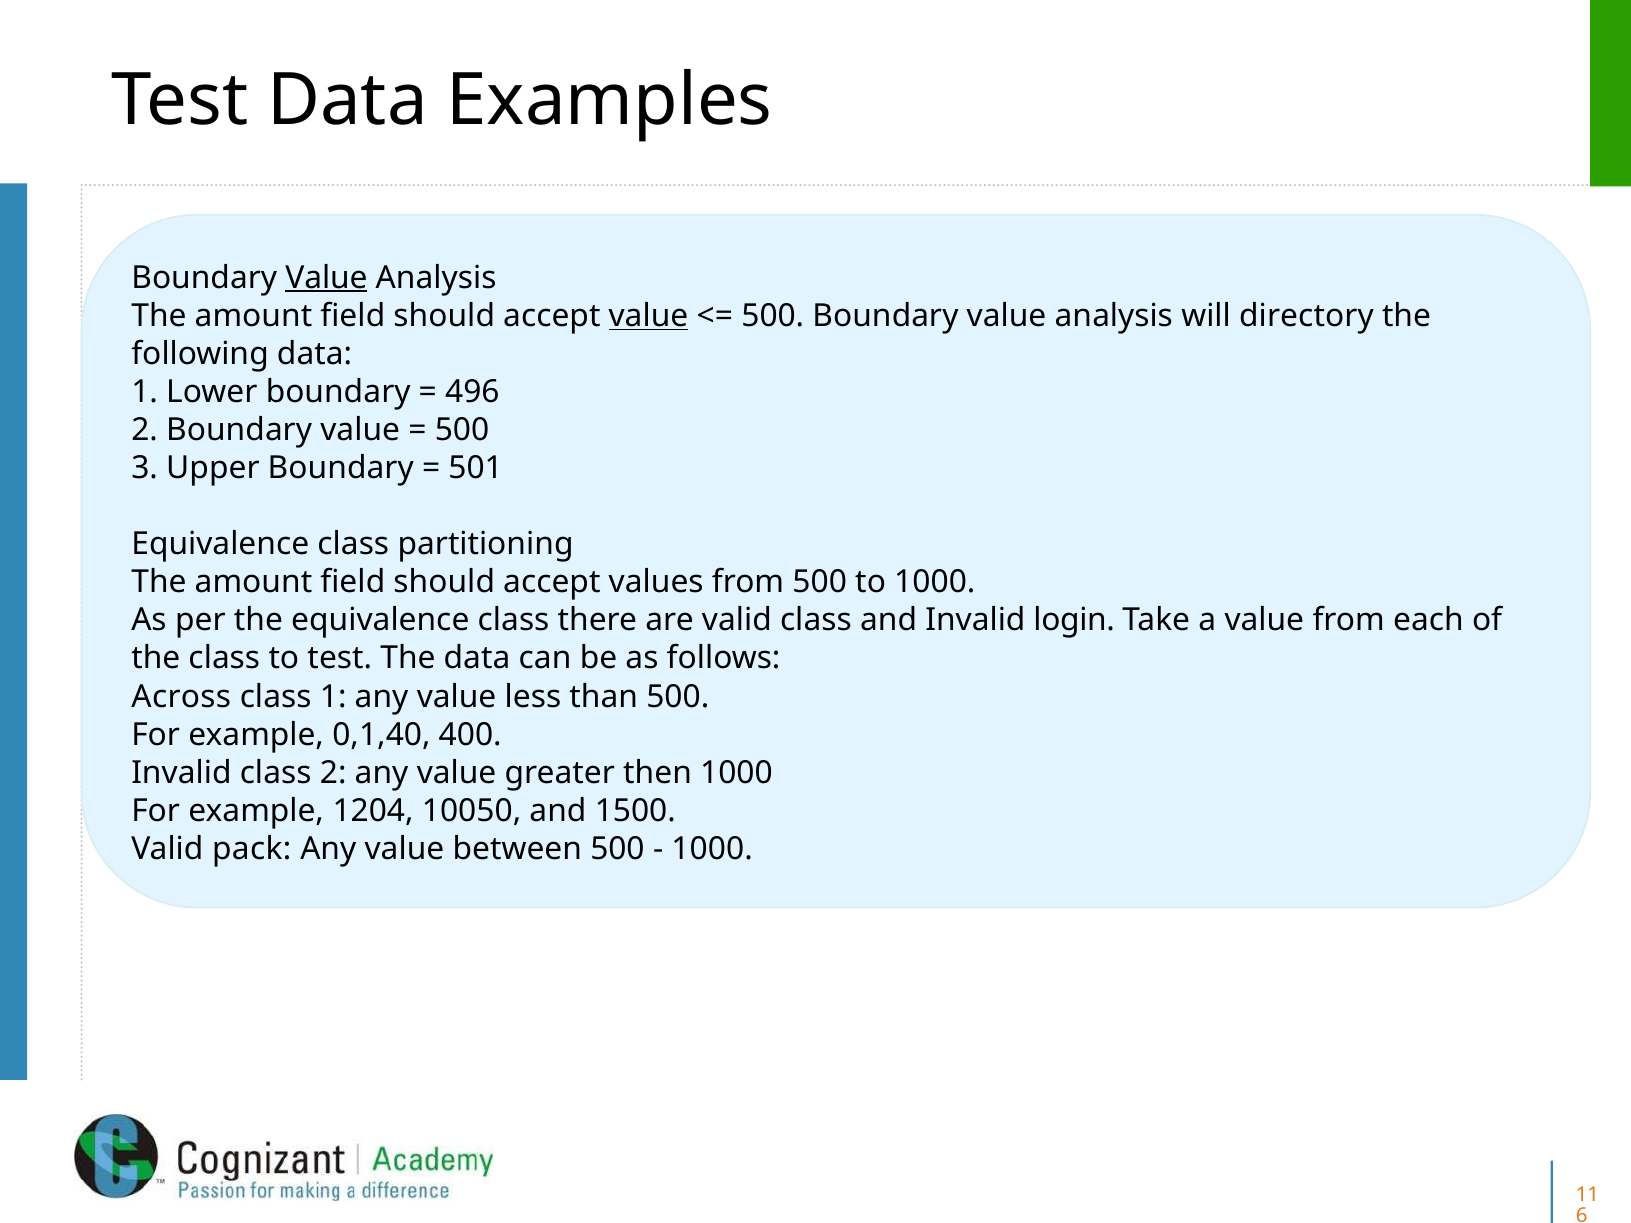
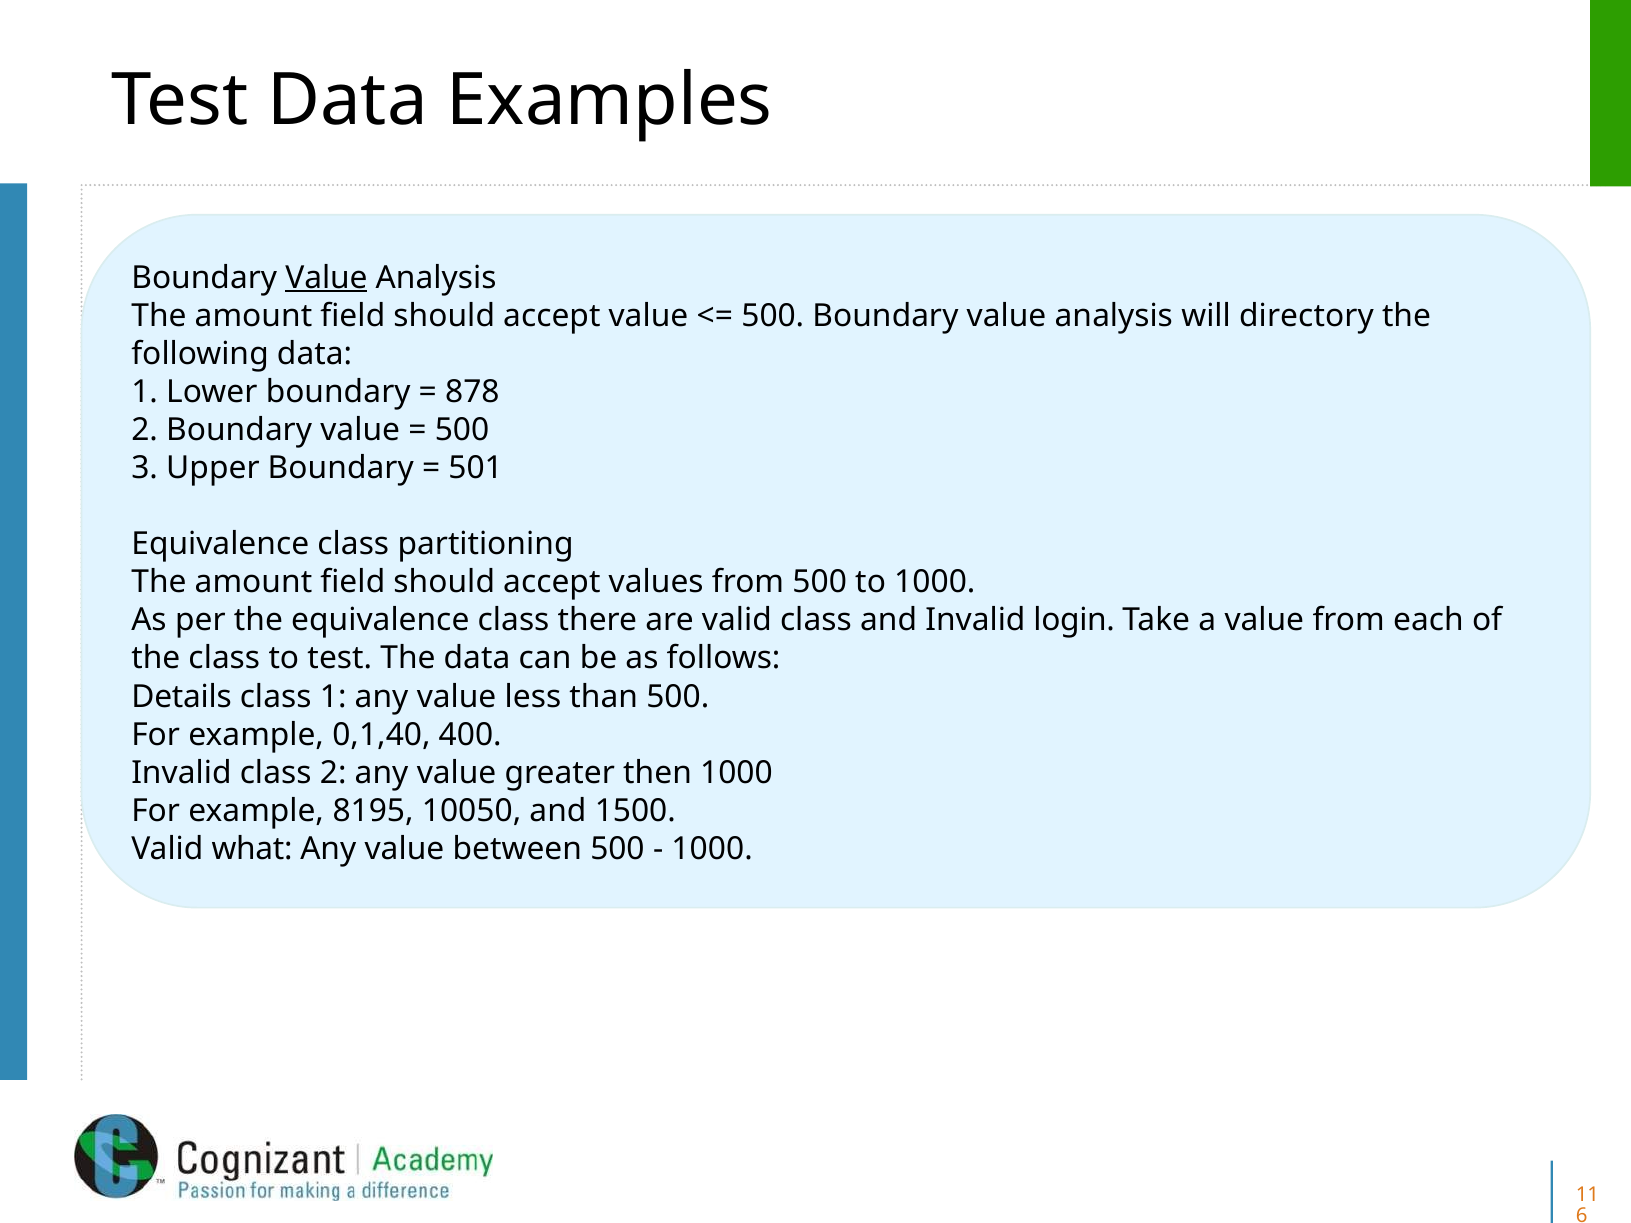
value at (648, 316) underline: present -> none
496: 496 -> 878
Across: Across -> Details
1204: 1204 -> 8195
pack: pack -> what
